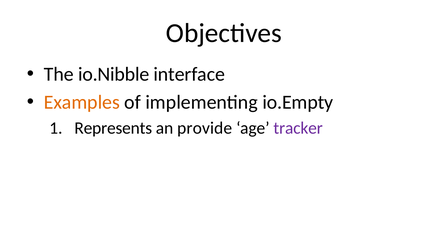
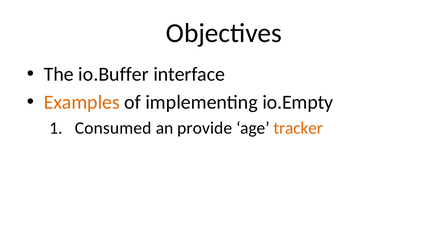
io.Nibble: io.Nibble -> io.Buffer
Represents: Represents -> Consumed
tracker colour: purple -> orange
